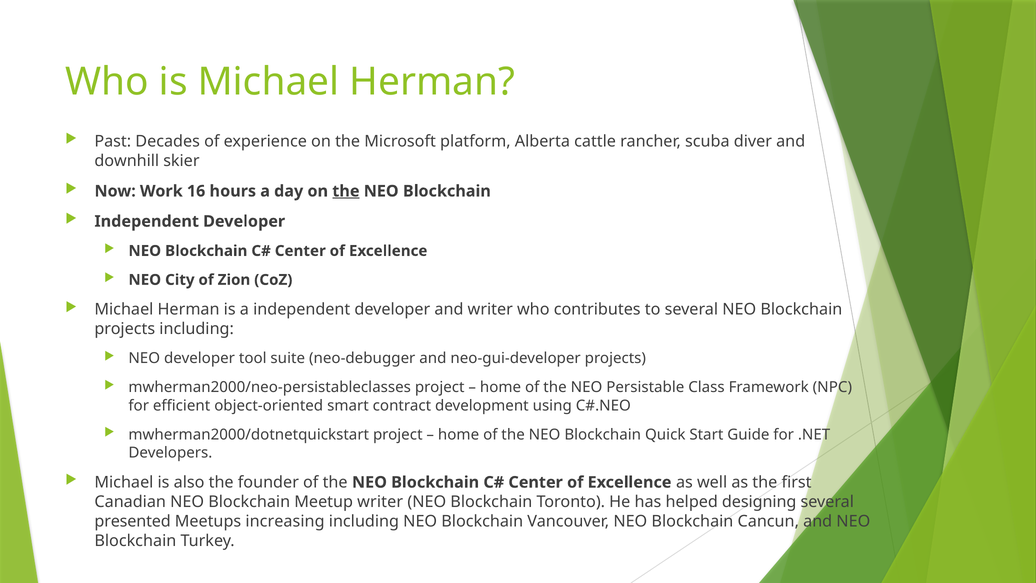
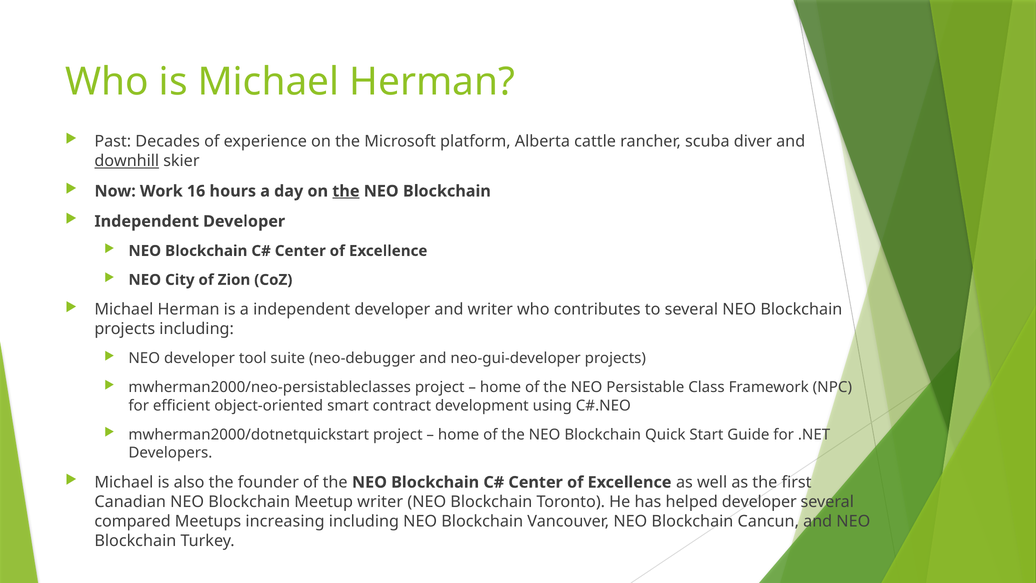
downhill underline: none -> present
helped designing: designing -> developer
presented: presented -> compared
